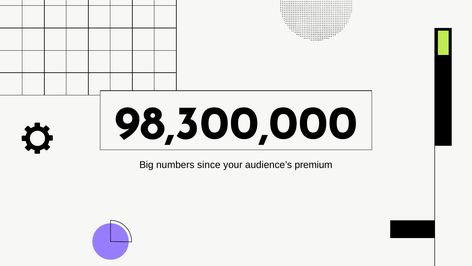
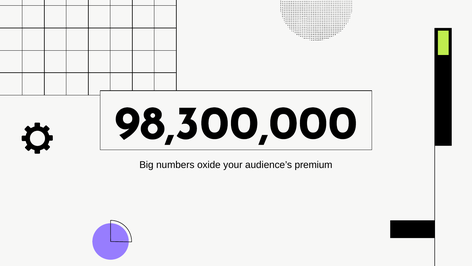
since: since -> oxide
